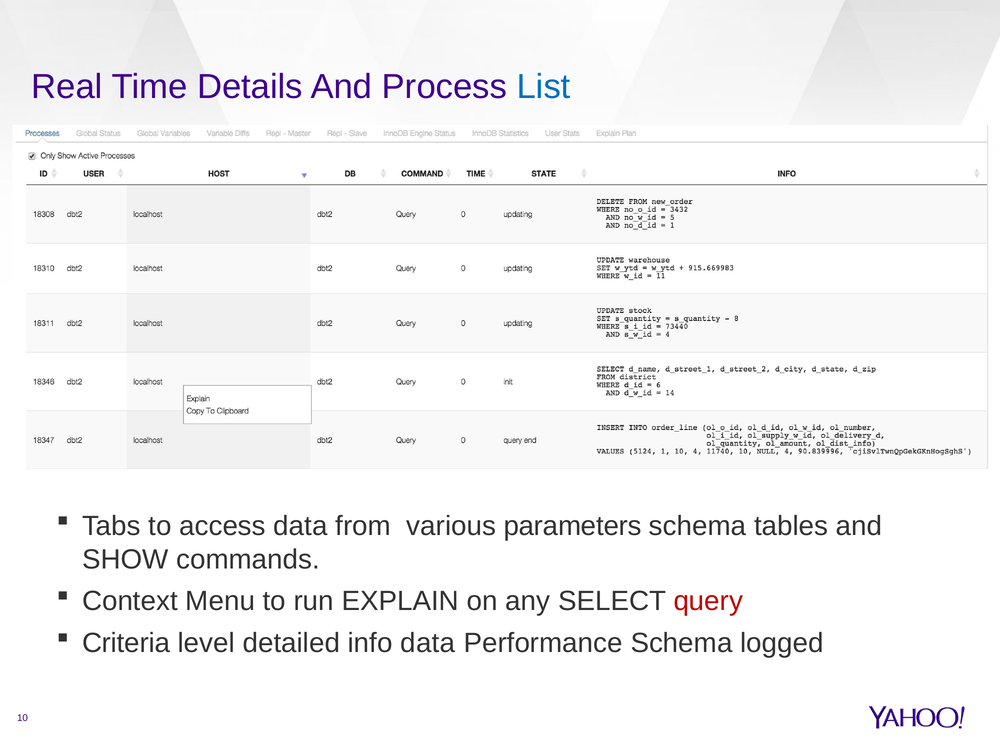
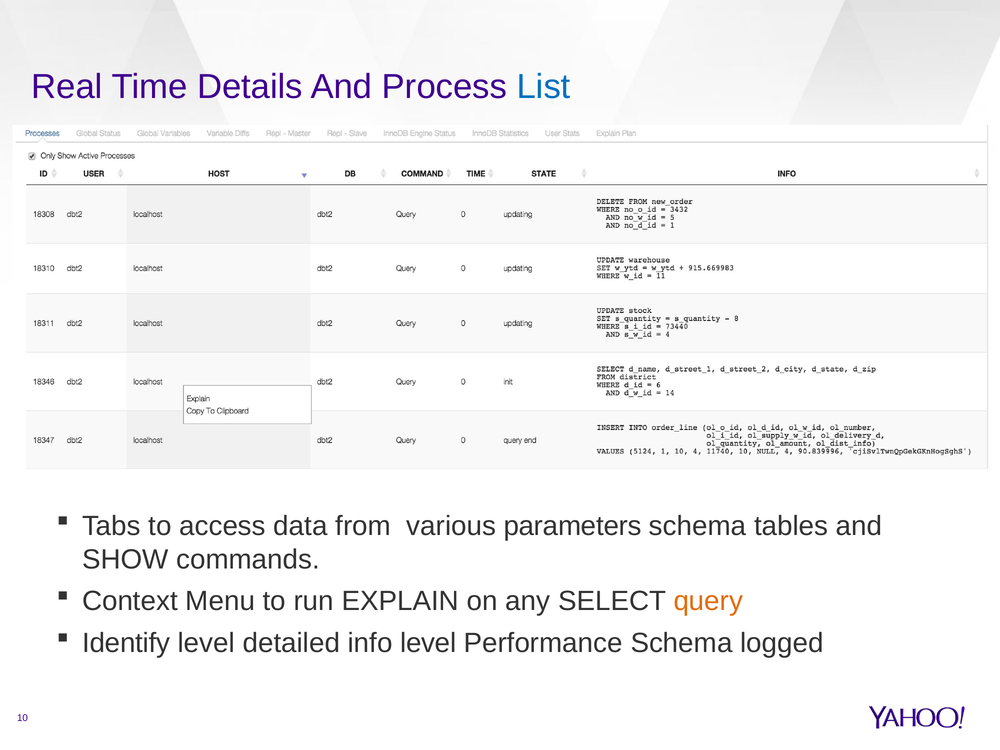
query colour: red -> orange
Criteria: Criteria -> Identify
info data: data -> level
